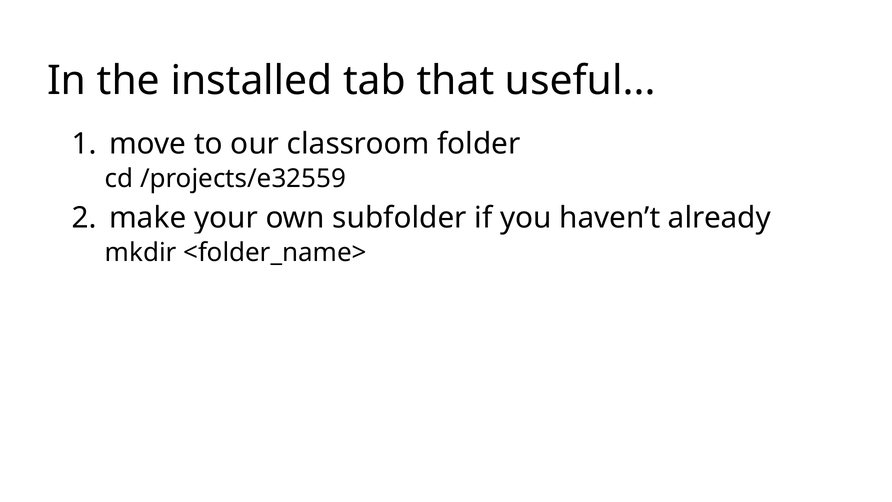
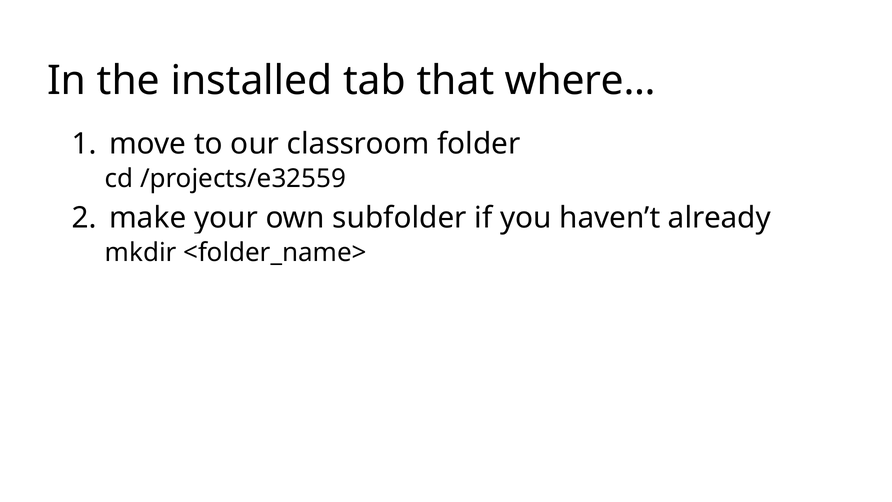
useful: useful -> where
